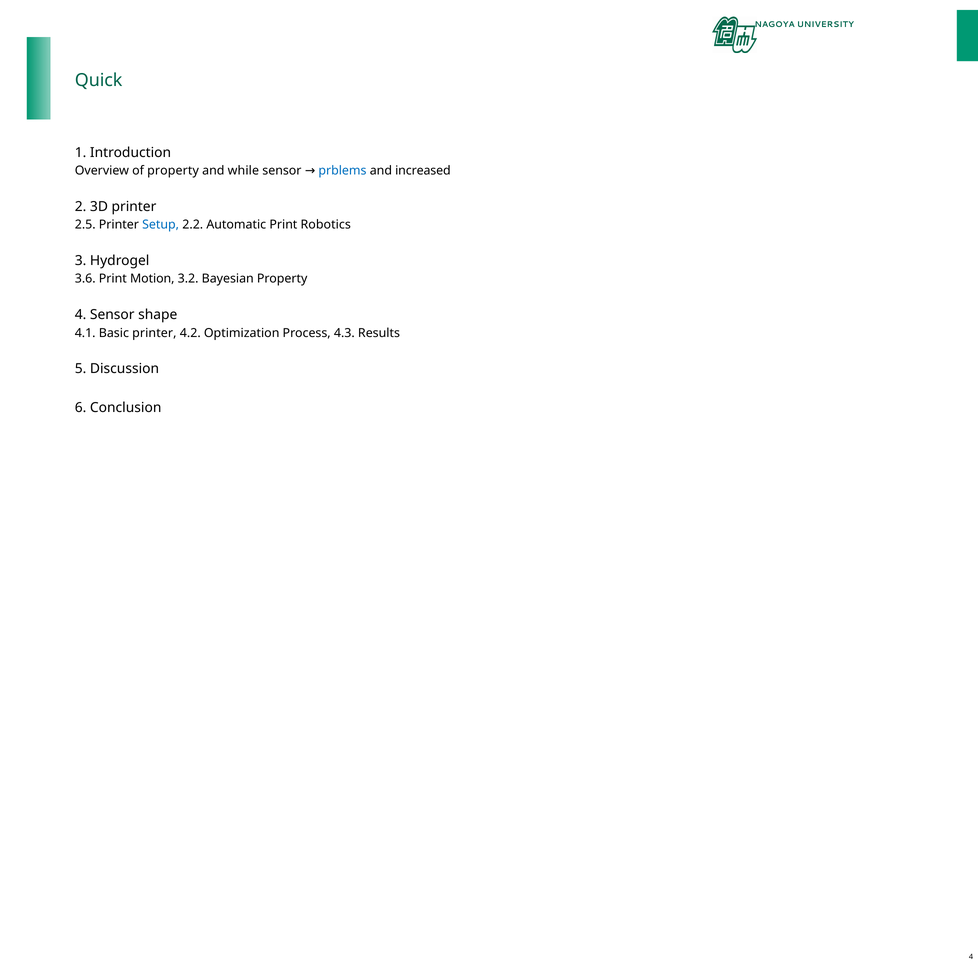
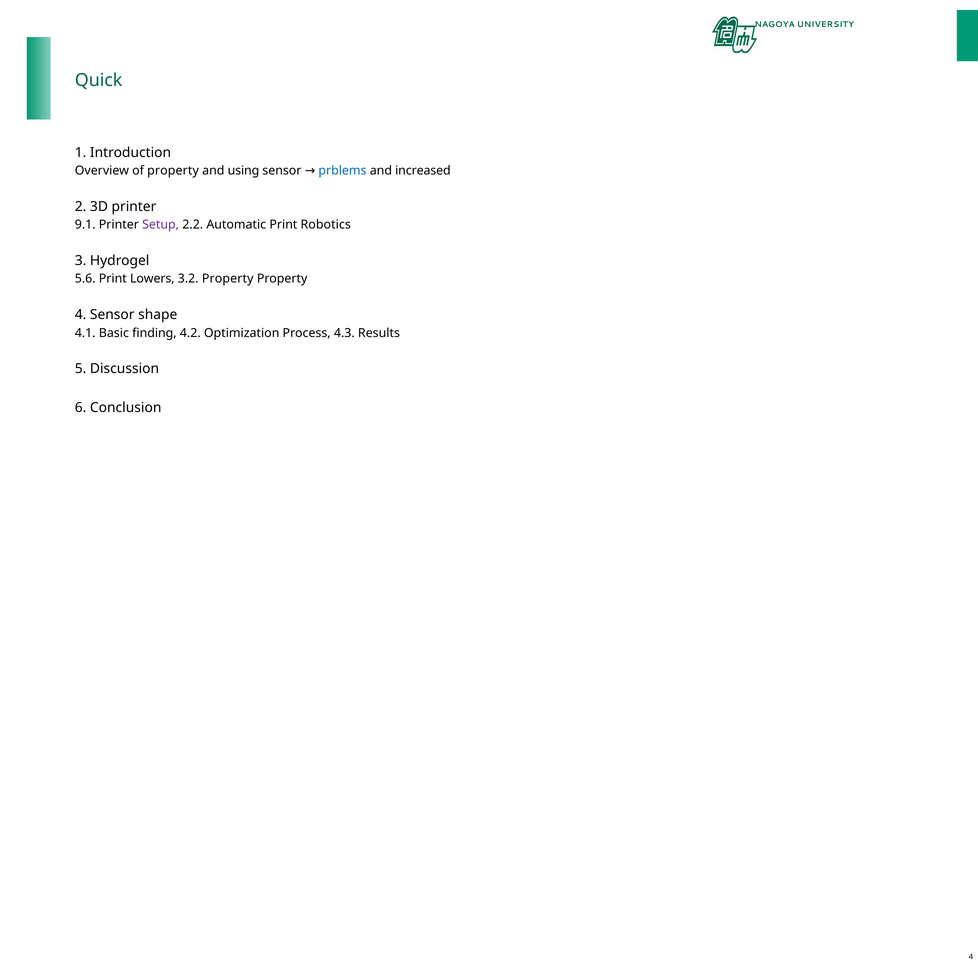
while: while -> using
2.5: 2.5 -> 9.1
Setup colour: blue -> purple
3.6: 3.6 -> 5.6
Motion: Motion -> Lowers
3.2 Bayesian: Bayesian -> Property
Basic printer: printer -> finding
